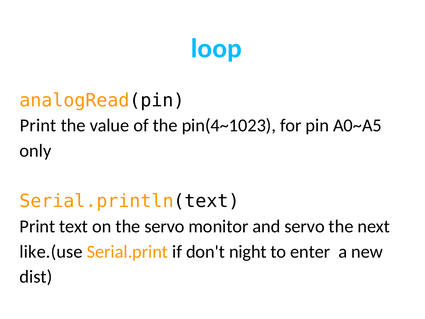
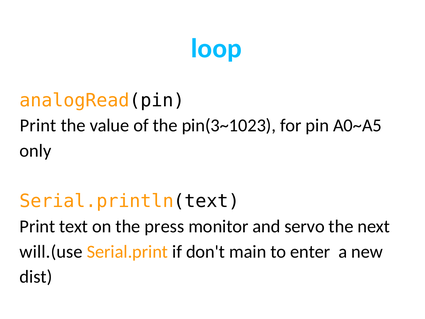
pin(4~1023: pin(4~1023 -> pin(3~1023
the servo: servo -> press
like.(use: like.(use -> will.(use
night: night -> main
